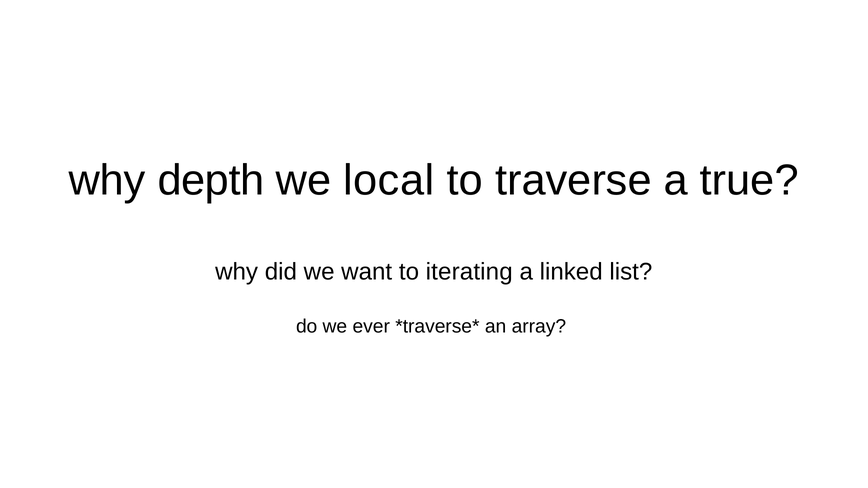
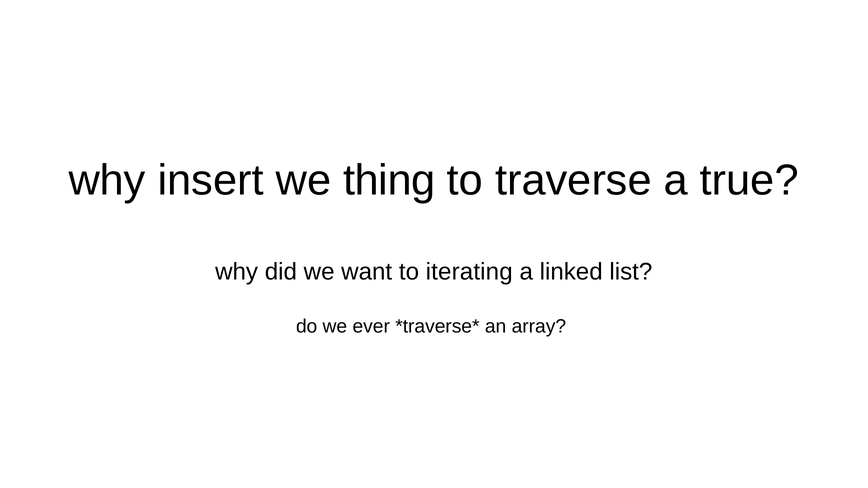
depth: depth -> insert
local: local -> thing
